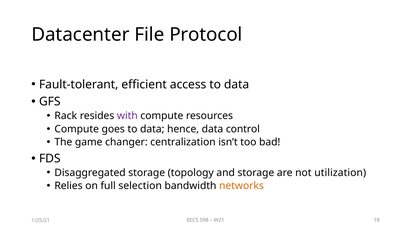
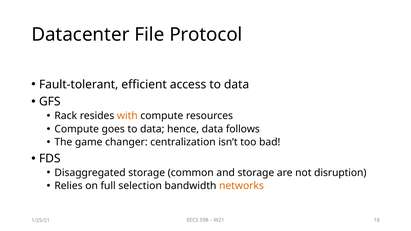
with colour: purple -> orange
control: control -> follows
topology: topology -> common
utilization: utilization -> disruption
